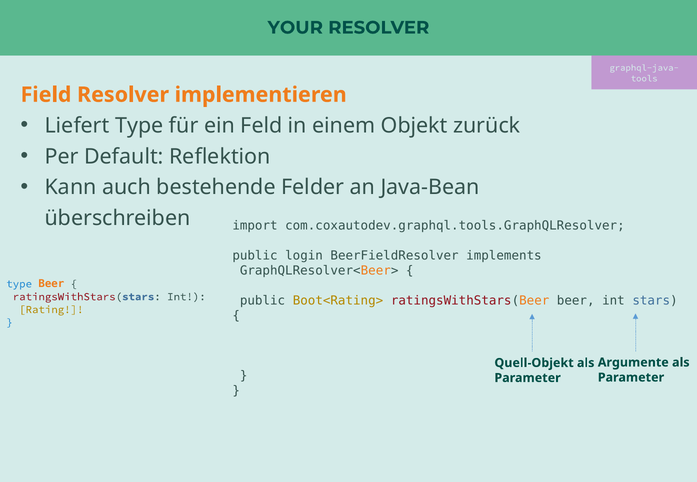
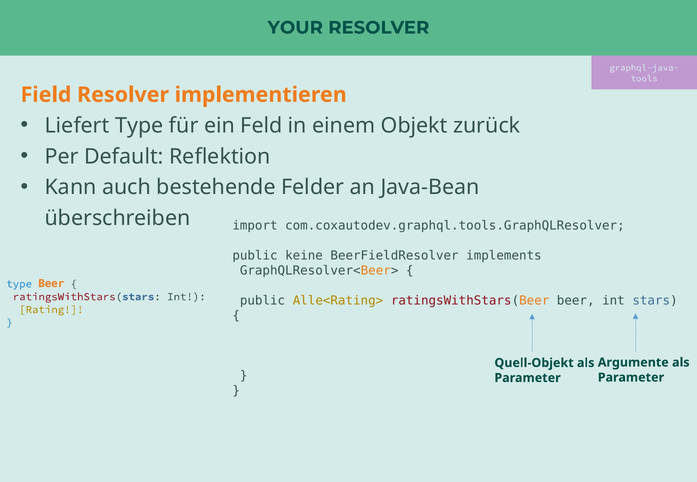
login: login -> keine
Boot<Rating>: Boot<Rating> -> Alle<Rating>
